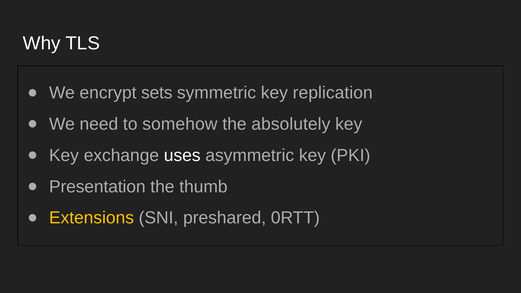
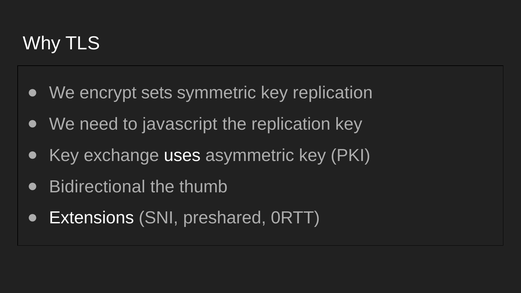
somehow: somehow -> javascript
the absolutely: absolutely -> replication
Presentation: Presentation -> Bidirectional
Extensions colour: yellow -> white
